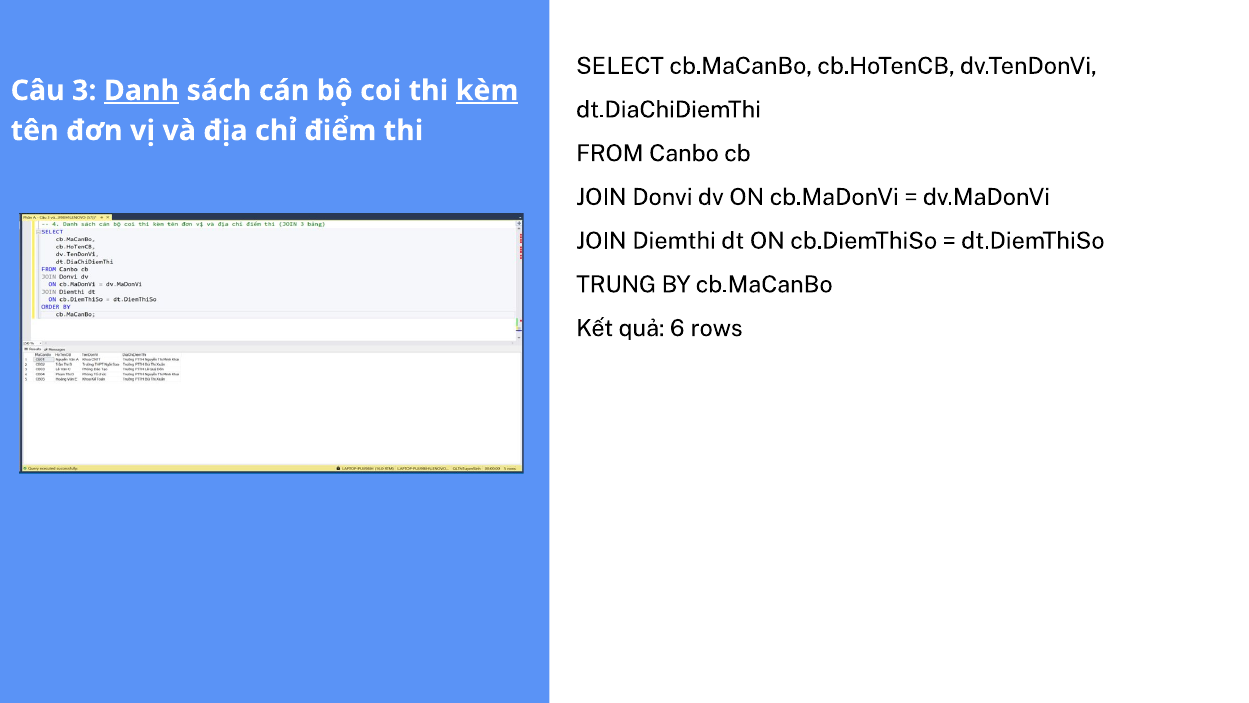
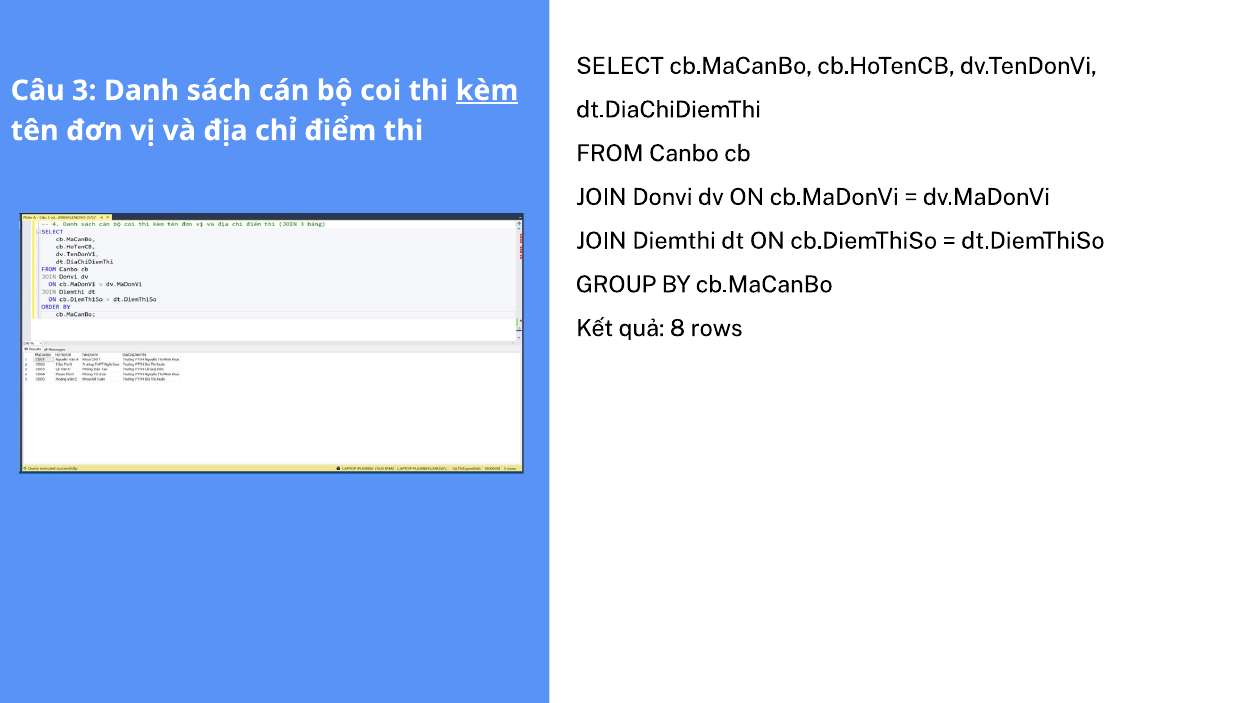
Danh underline: present -> none
TRUNG: TRUNG -> GROUP
6: 6 -> 8
